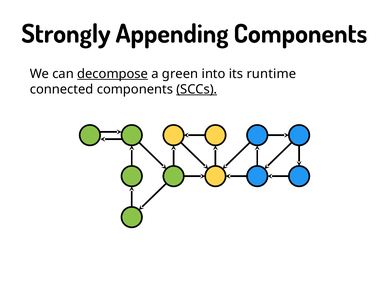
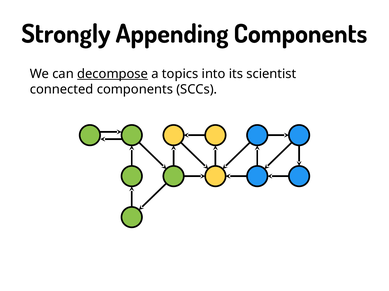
green: green -> topics
runtime: runtime -> scientist
SCCs underline: present -> none
